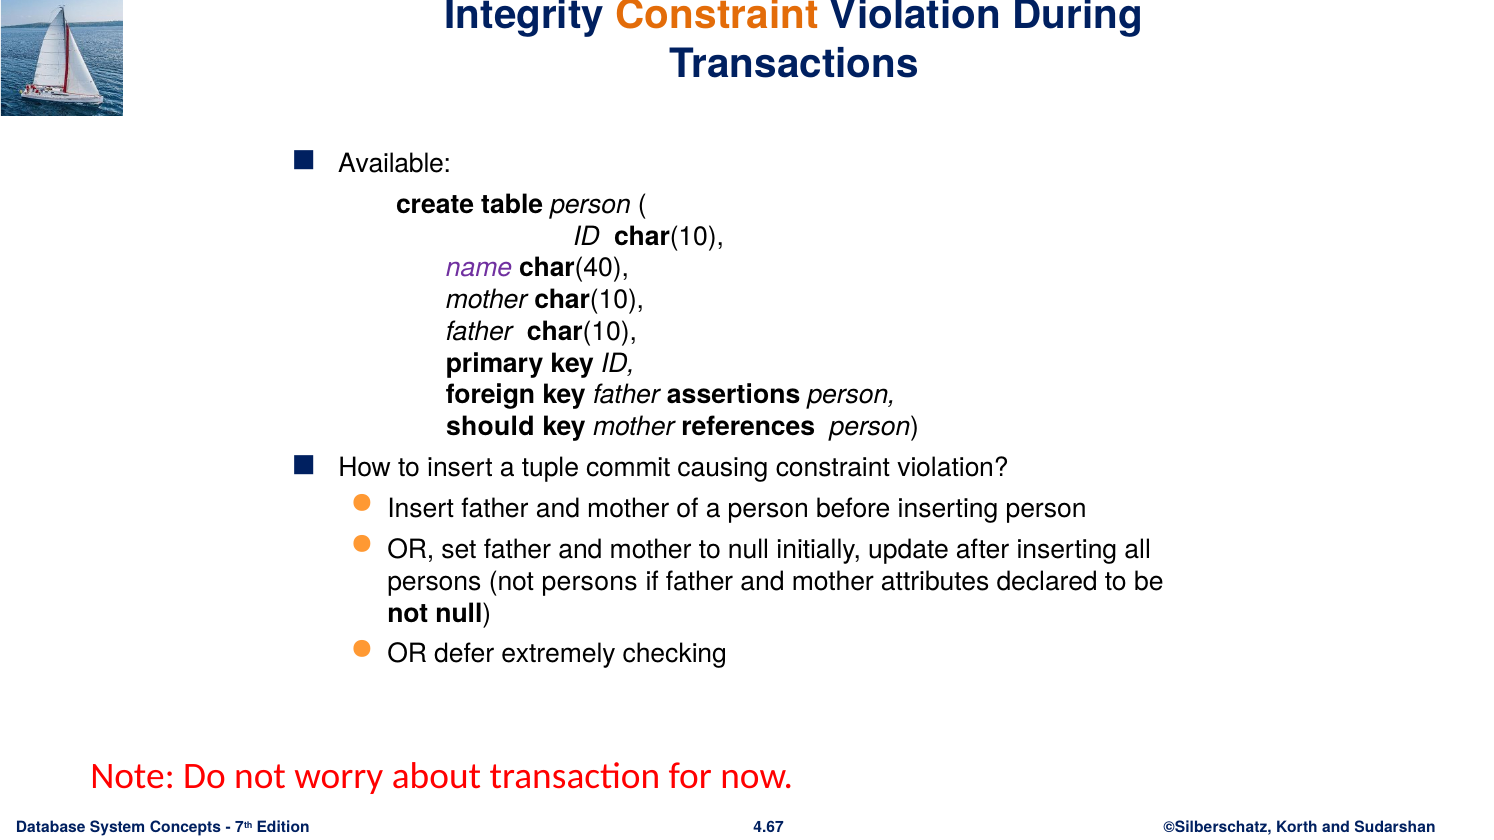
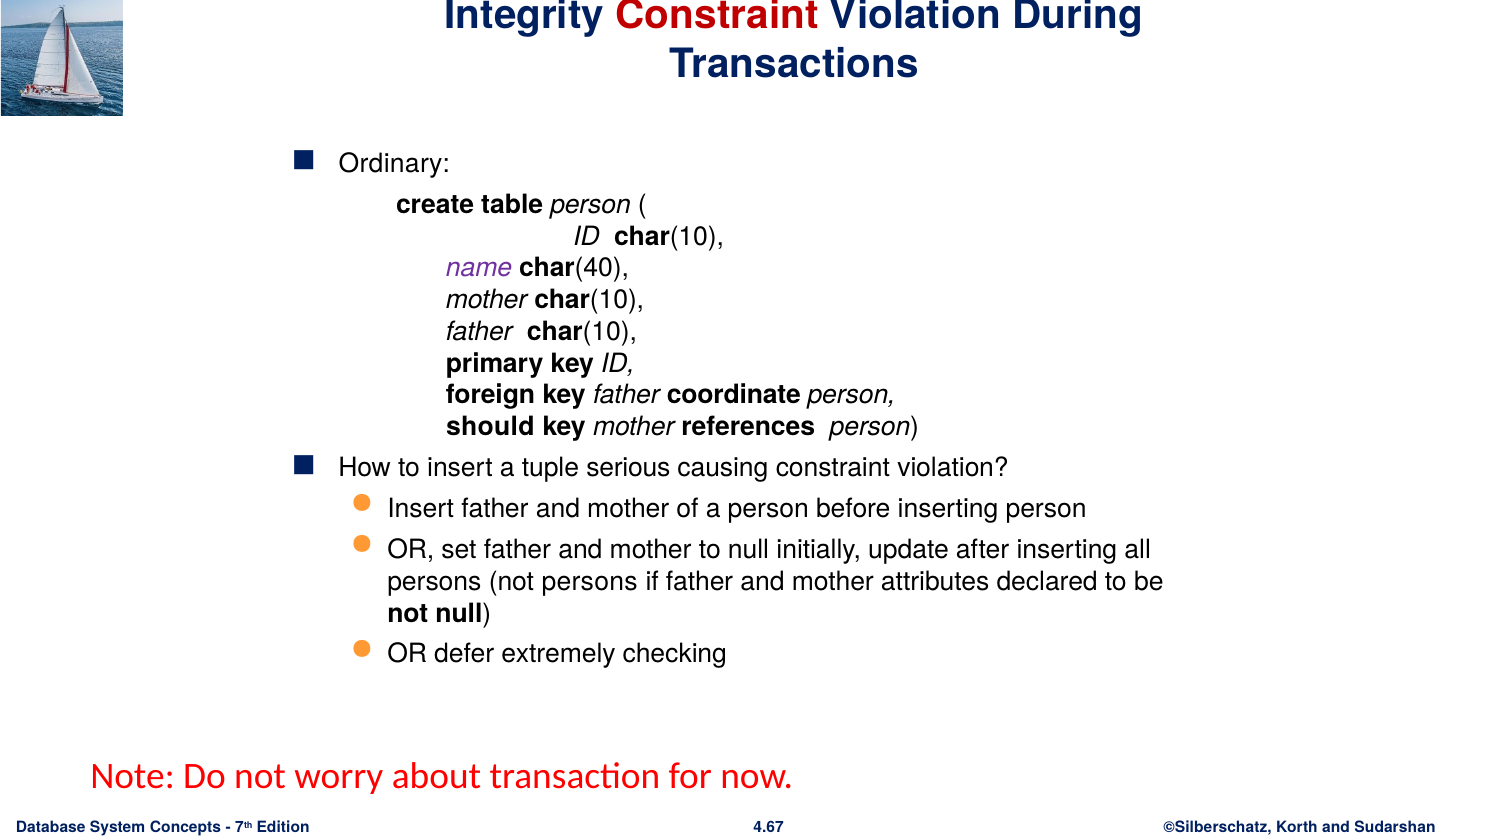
Constraint at (717, 15) colour: orange -> red
Available: Available -> Ordinary
assertions: assertions -> coordinate
commit: commit -> serious
